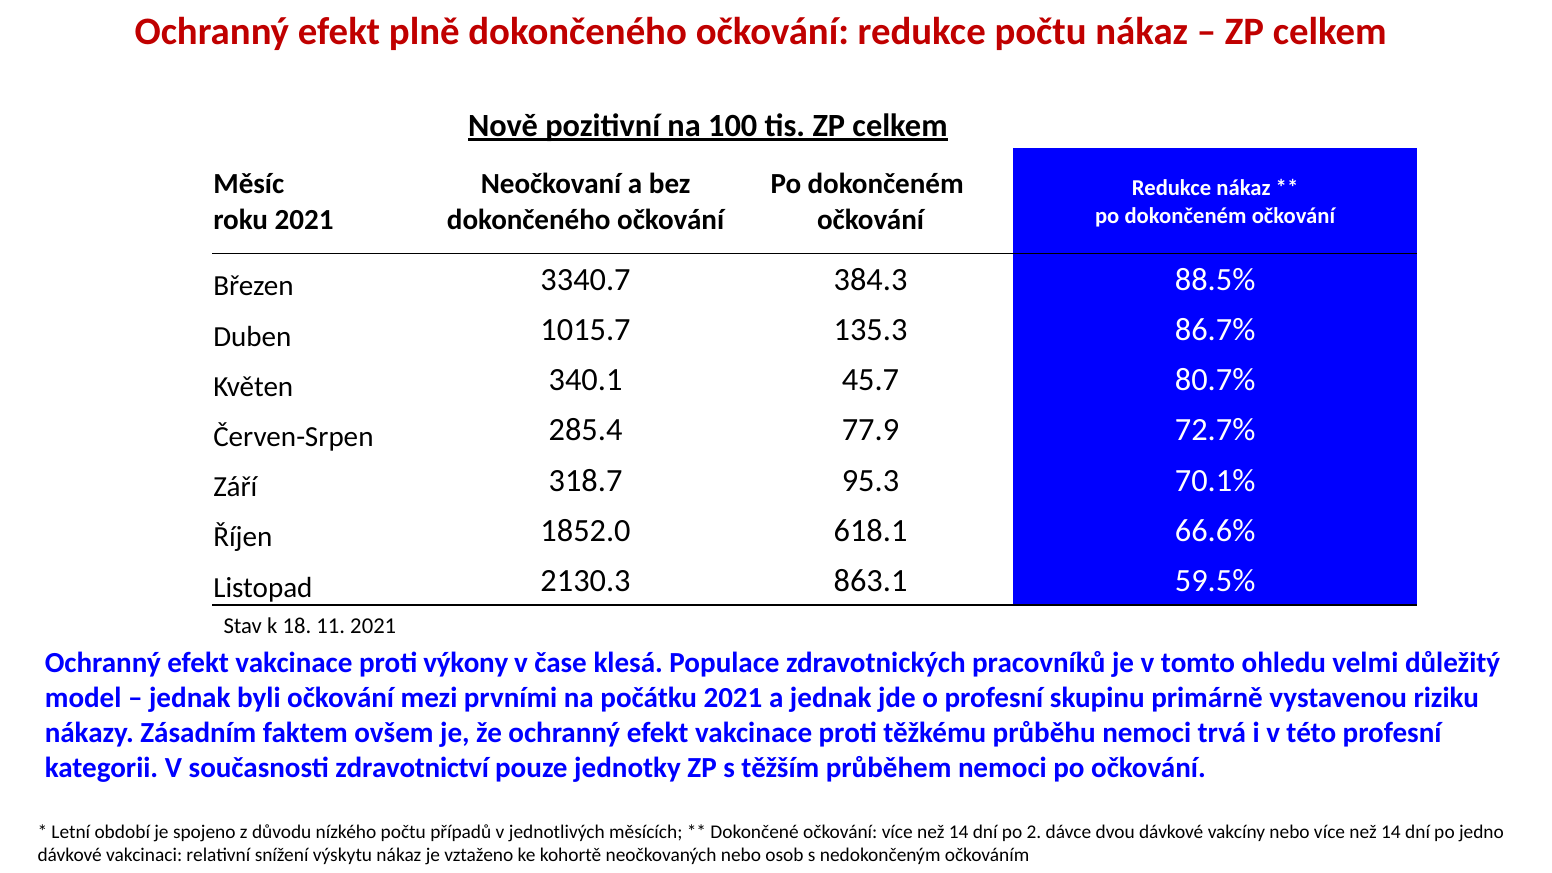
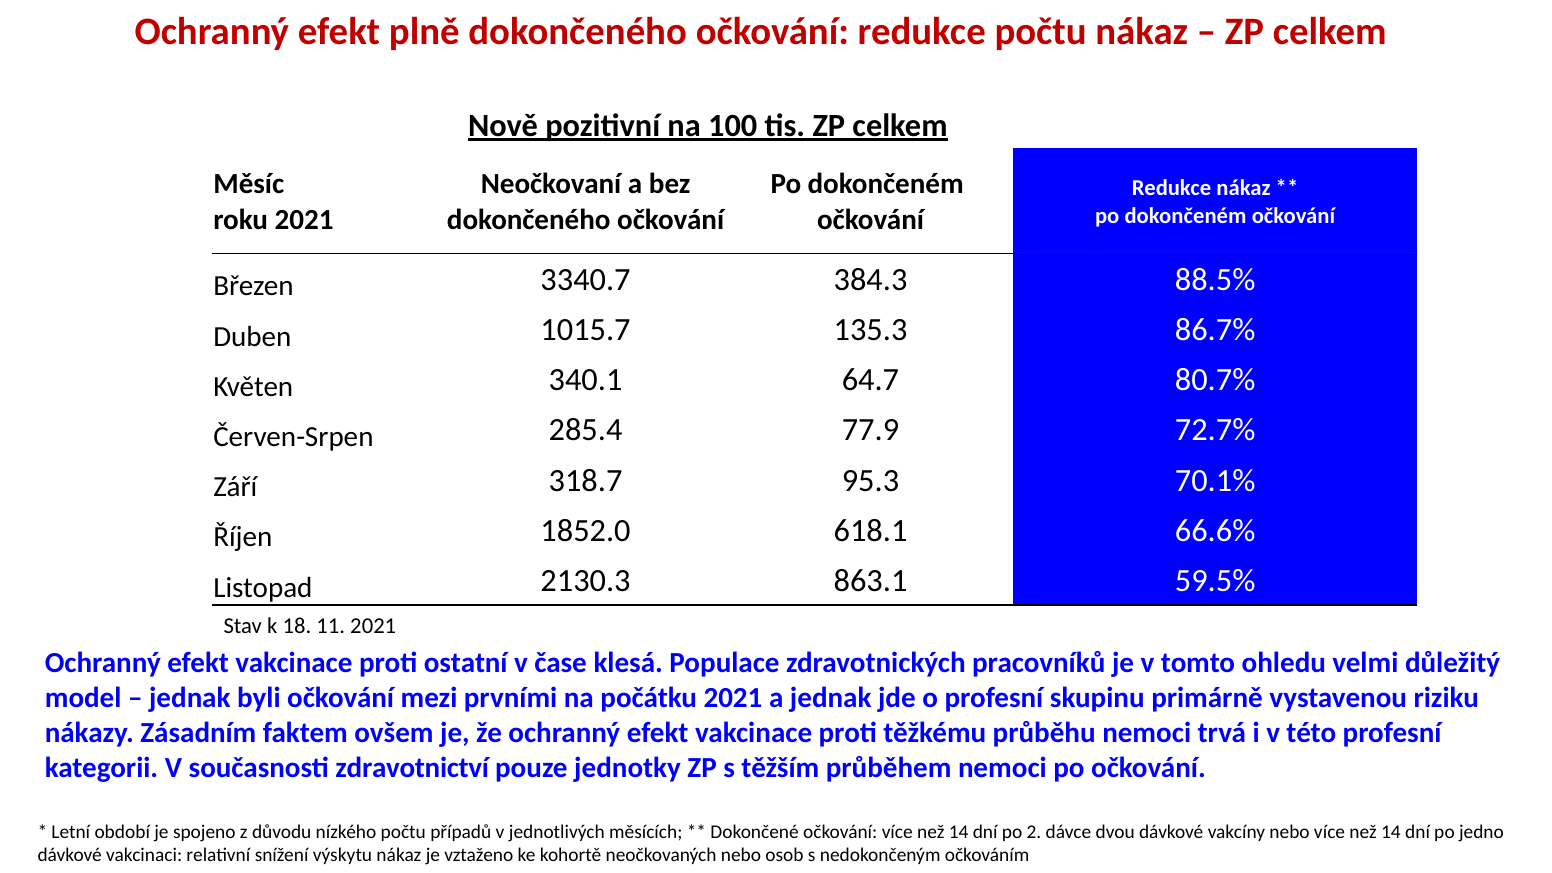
45.7: 45.7 -> 64.7
výkony: výkony -> ostatní
